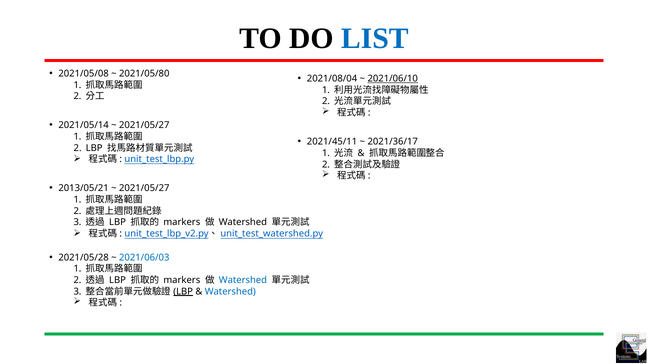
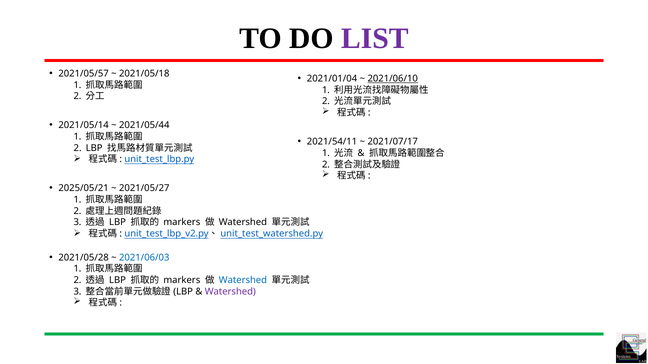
LIST colour: blue -> purple
2021/05/08: 2021/05/08 -> 2021/05/57
2021/05/80: 2021/05/80 -> 2021/05/18
2021/08/04: 2021/08/04 -> 2021/01/04
2021/05/27 at (144, 125): 2021/05/27 -> 2021/05/44
2021/45/11: 2021/45/11 -> 2021/54/11
2021/36/17: 2021/36/17 -> 2021/07/17
2013/05/21: 2013/05/21 -> 2025/05/21
LBP at (183, 292) underline: present -> none
Watershed at (230, 292) colour: blue -> purple
